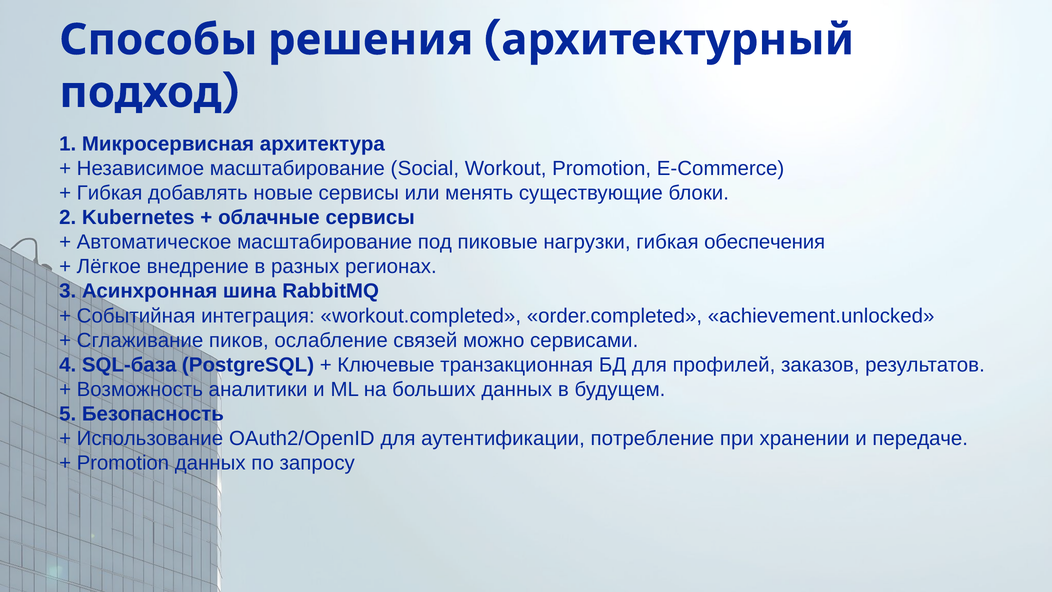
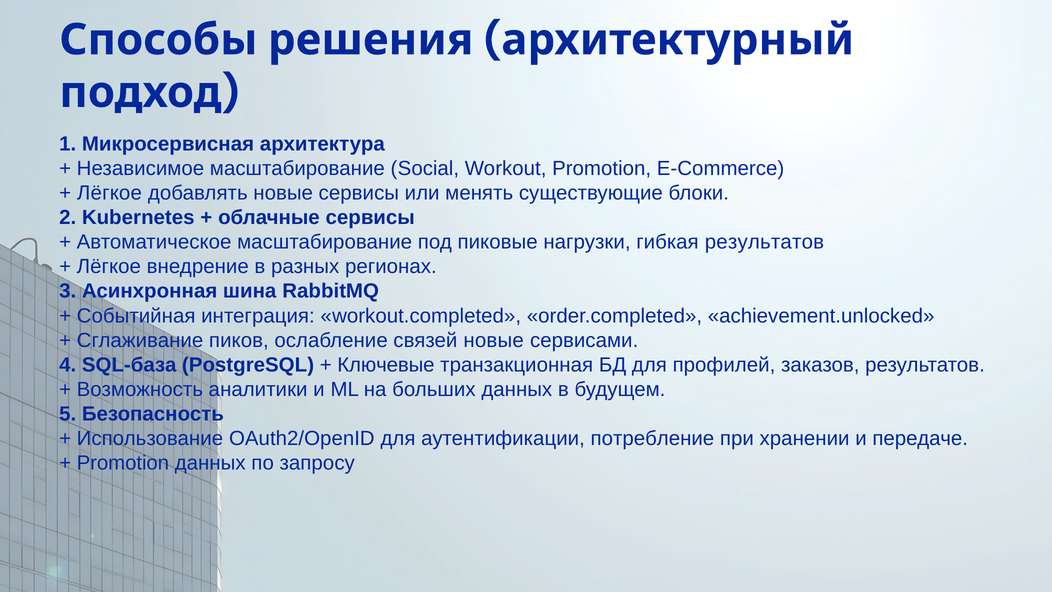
Гибкая at (110, 193): Гибкая -> Лёгкое
гибкая обеспечения: обеспечения -> результатов
связей можно: можно -> новые
